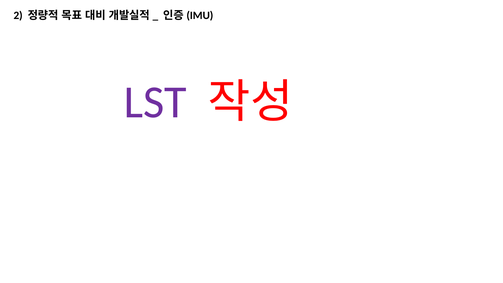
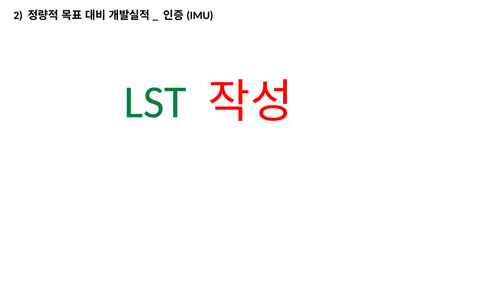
LST colour: purple -> green
